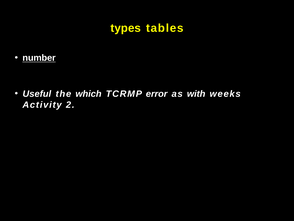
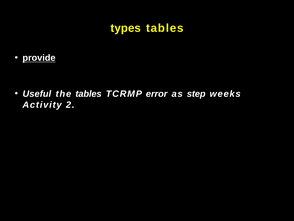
number: number -> provide
the which: which -> tables
with: with -> step
